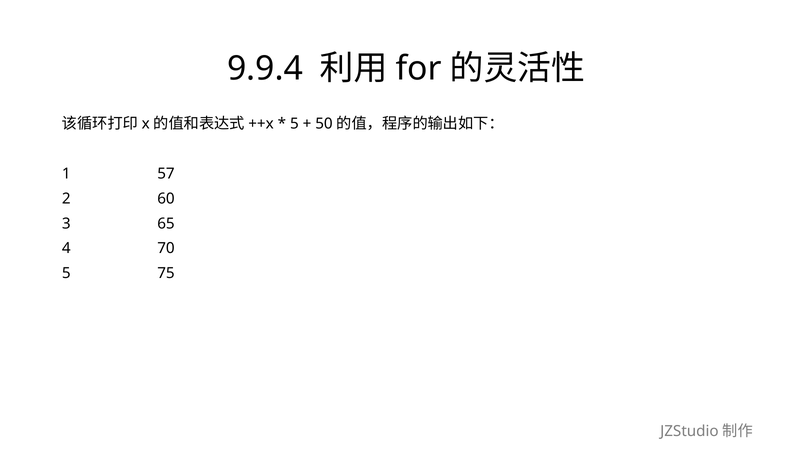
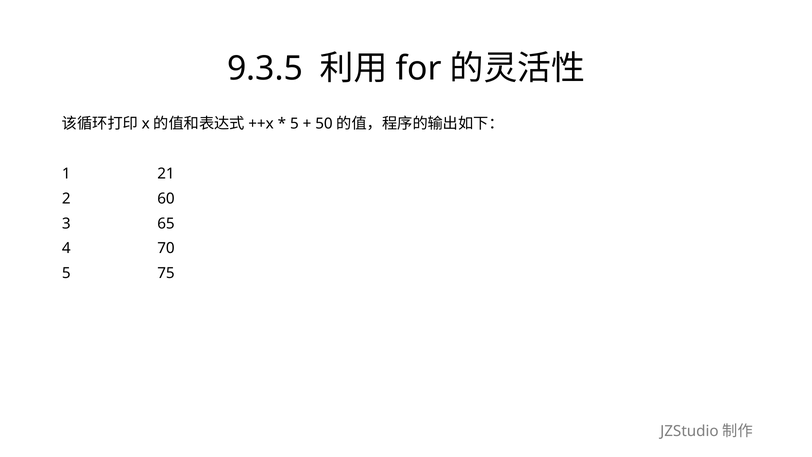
9.9.4: 9.9.4 -> 9.3.5
57: 57 -> 21
